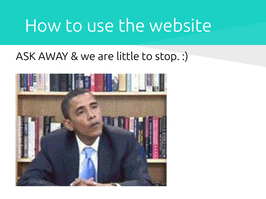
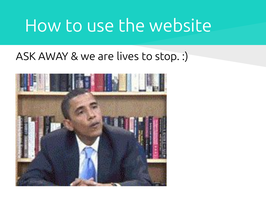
little: little -> lives
